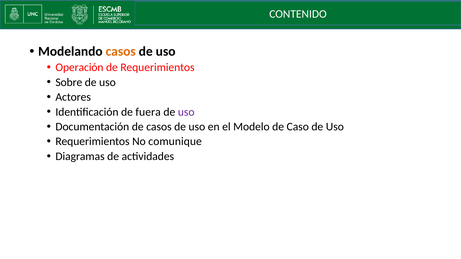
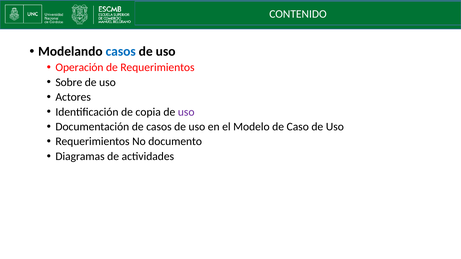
casos at (121, 52) colour: orange -> blue
fuera: fuera -> copia
comunique: comunique -> documento
